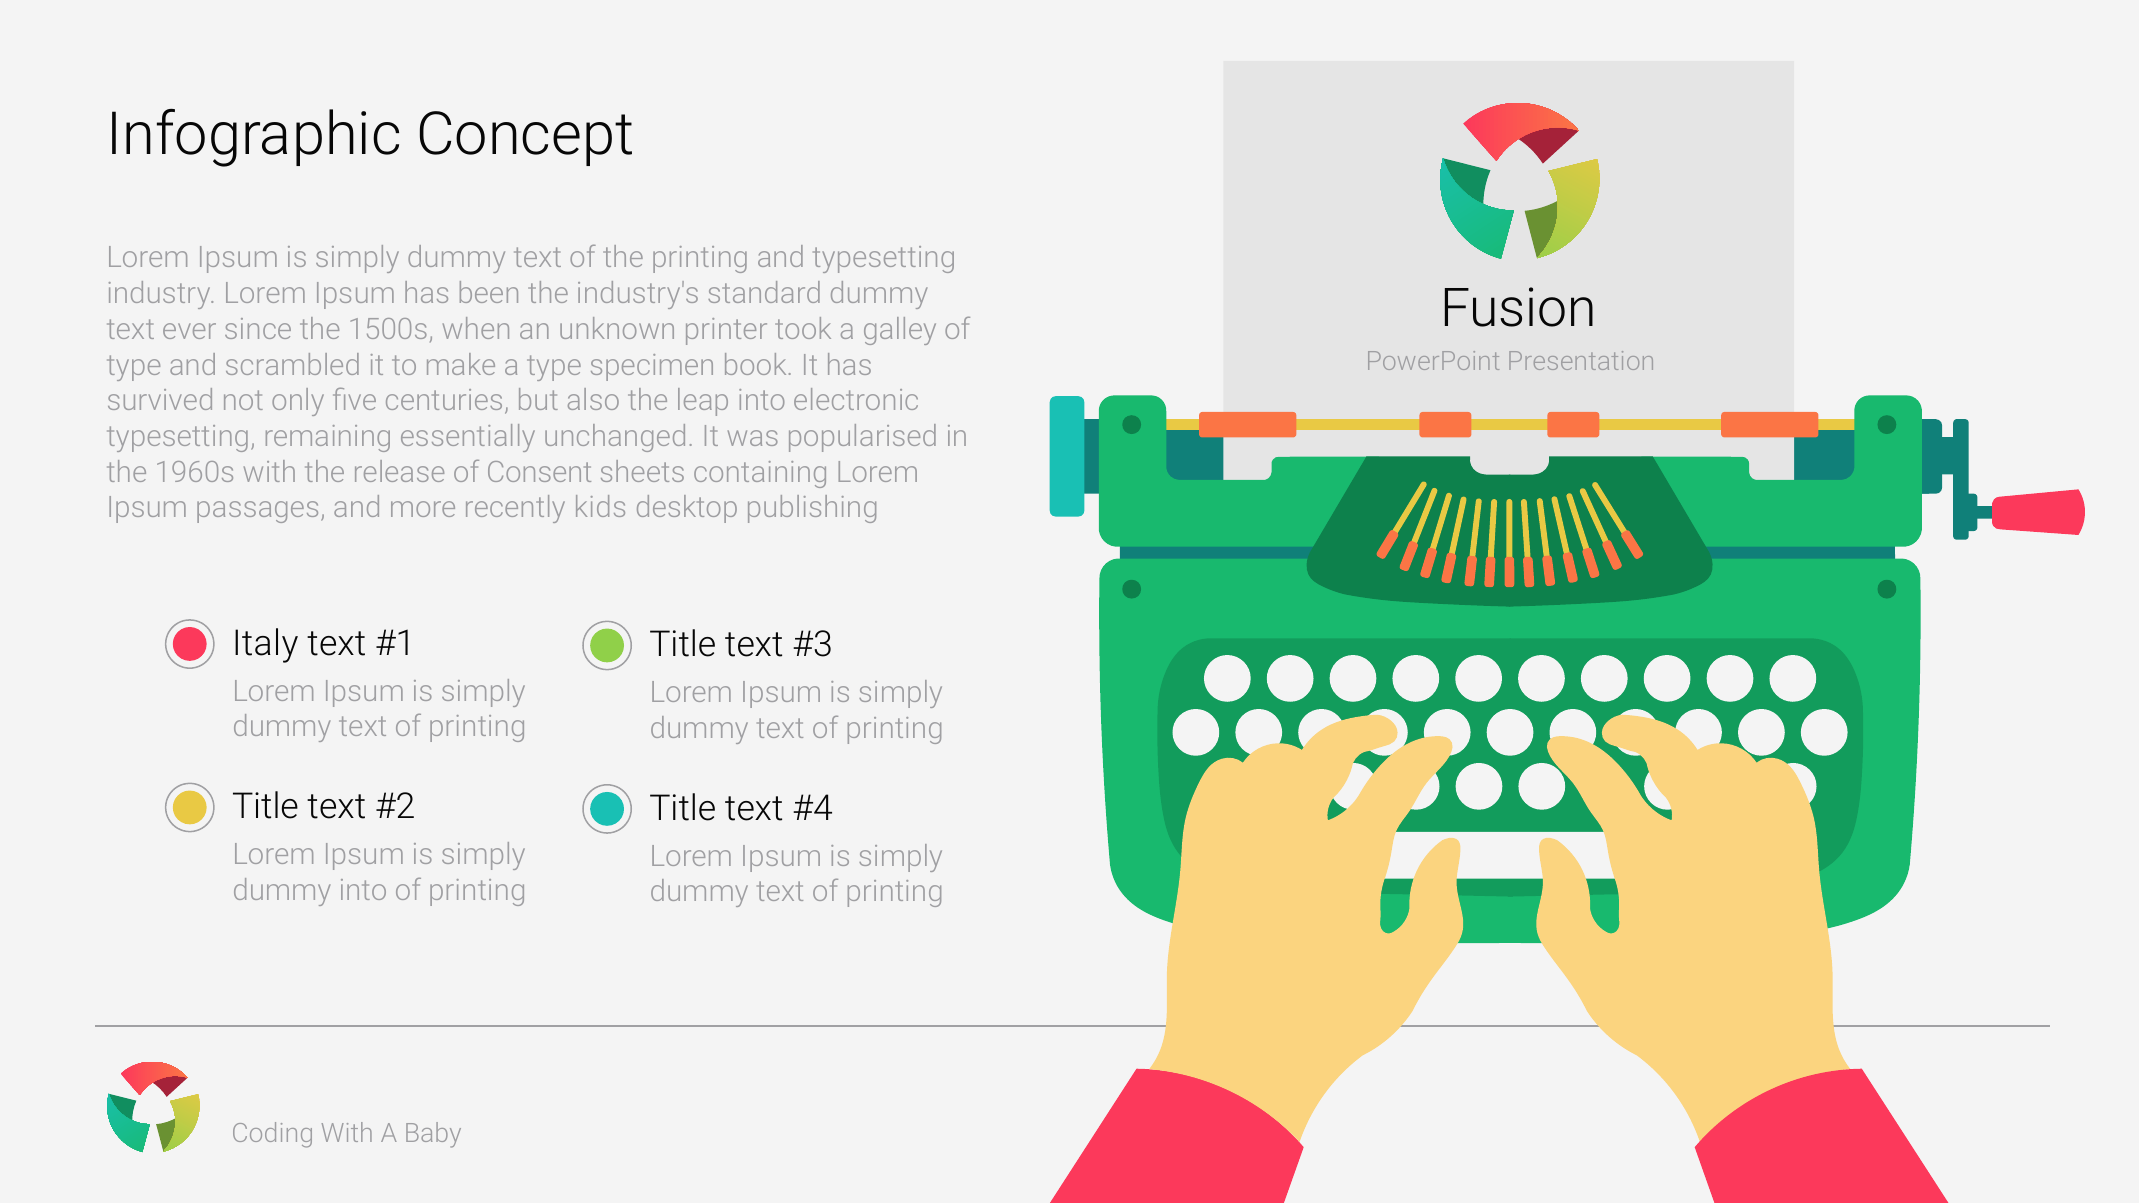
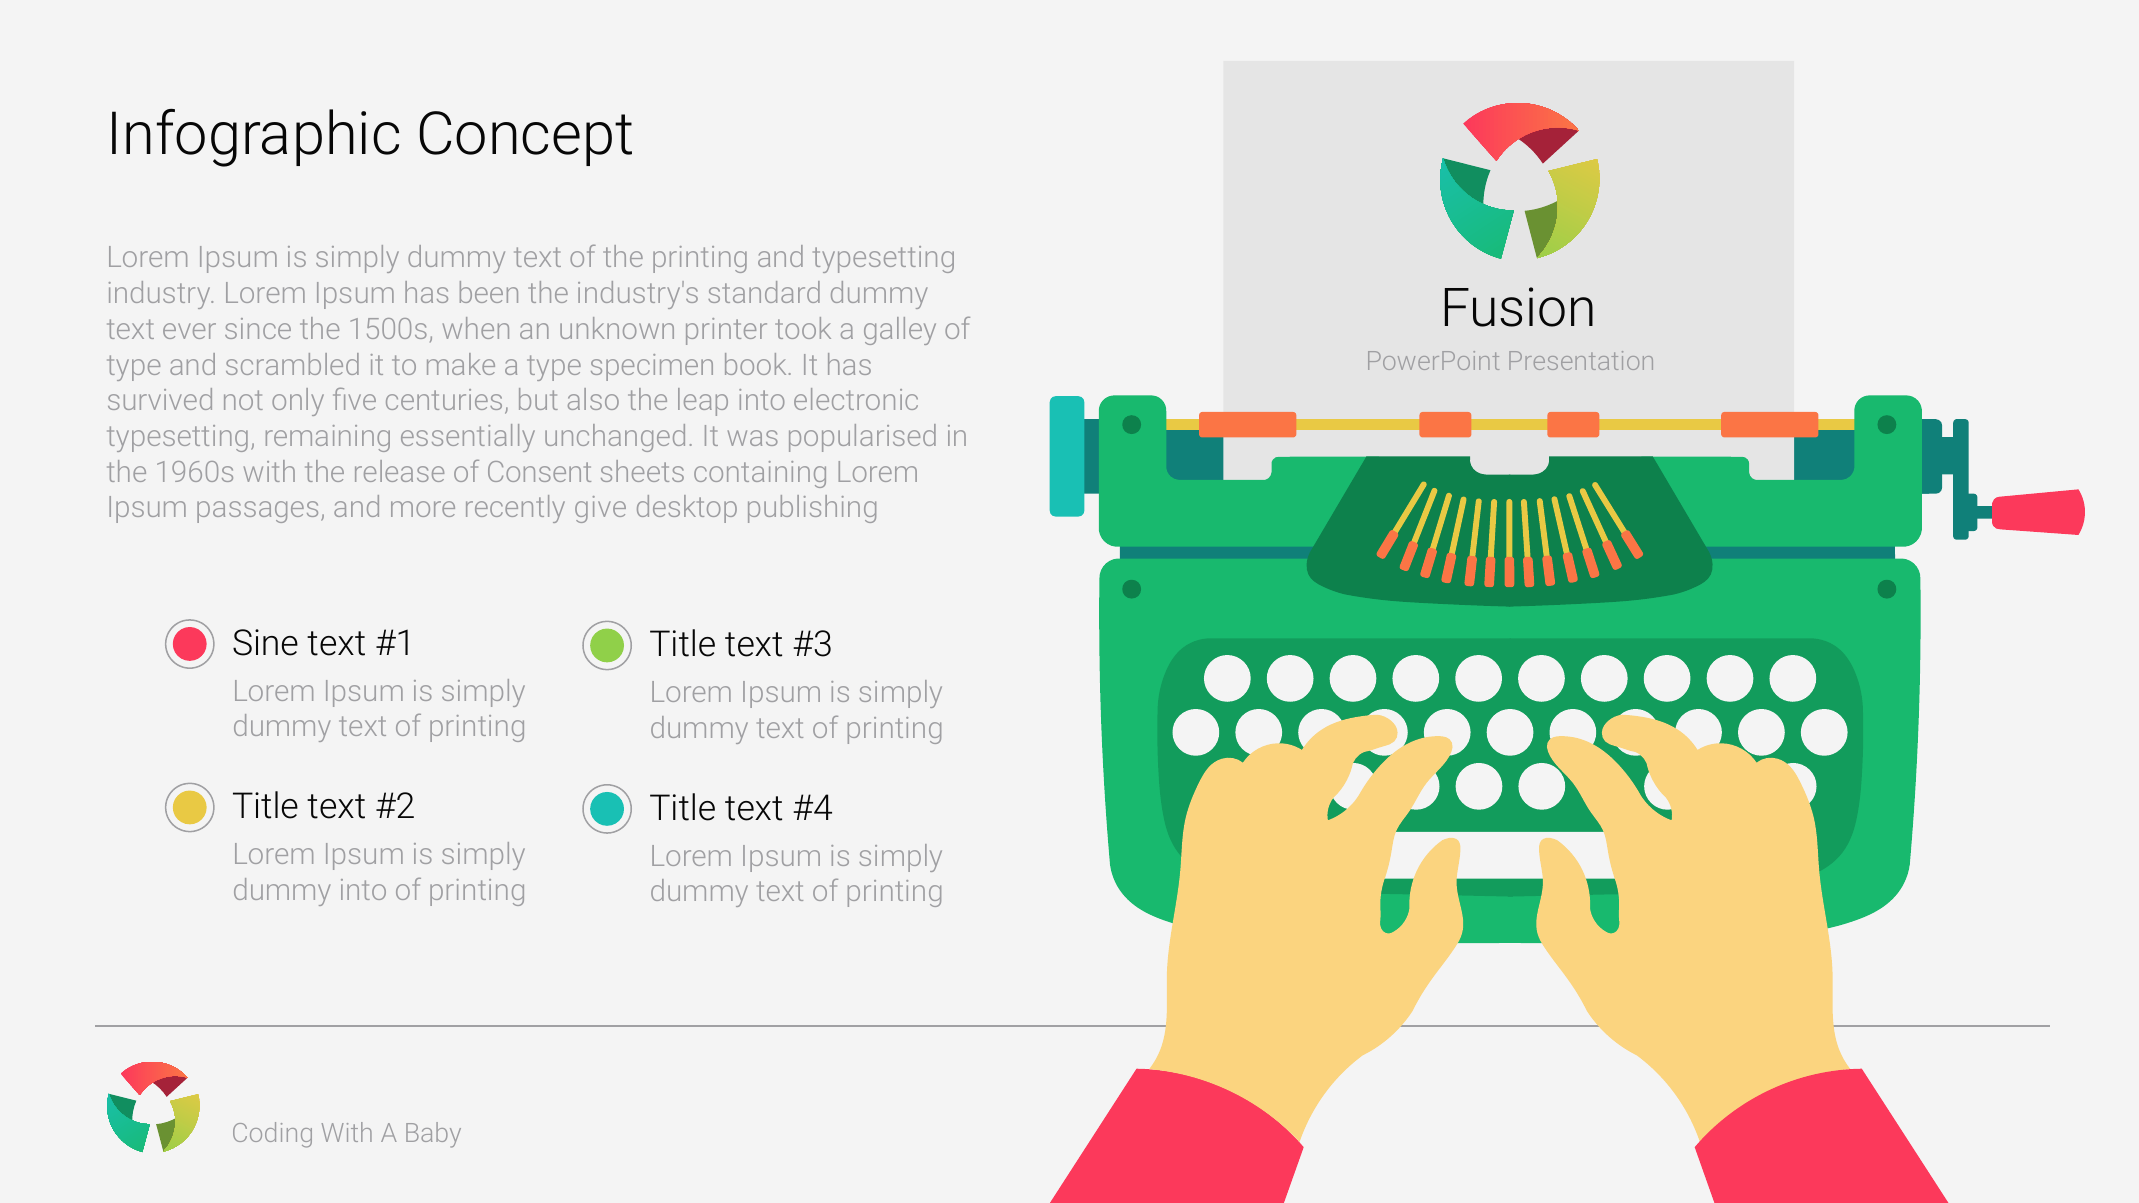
kids: kids -> give
Italy: Italy -> Sine
